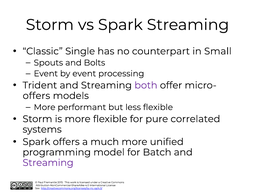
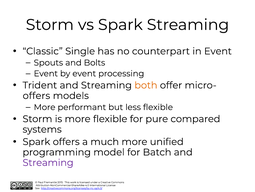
in Small: Small -> Event
both colour: purple -> orange
correlated: correlated -> compared
